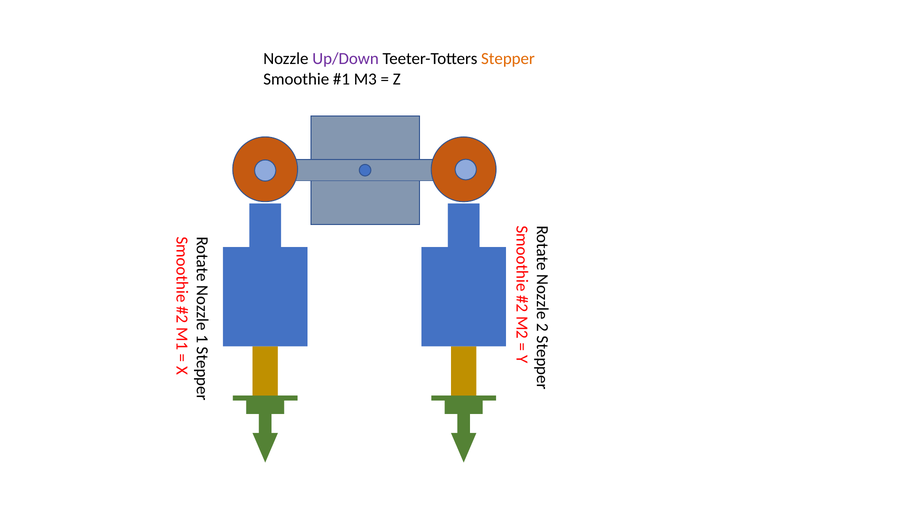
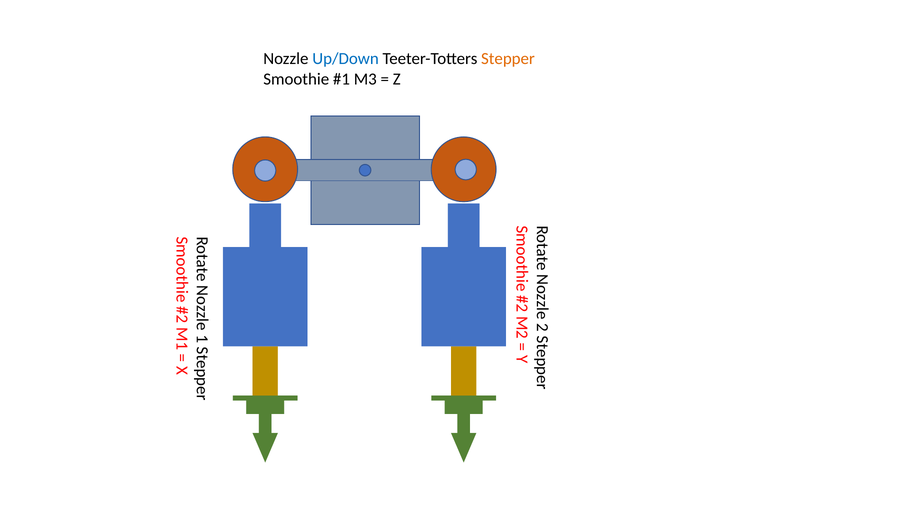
Up/Down colour: purple -> blue
